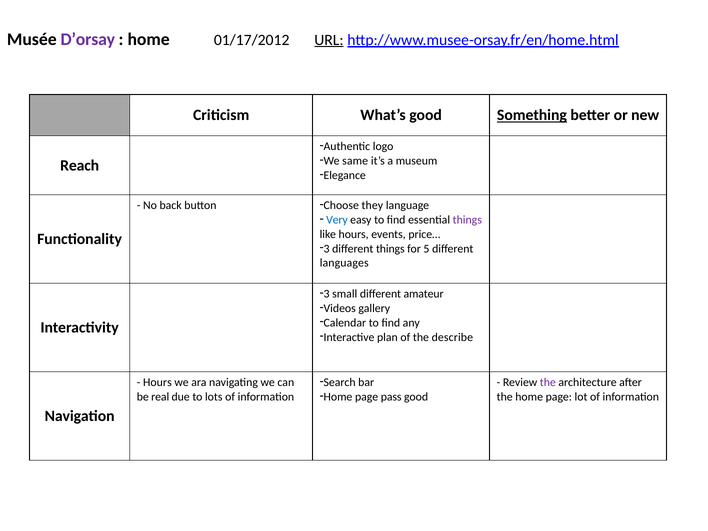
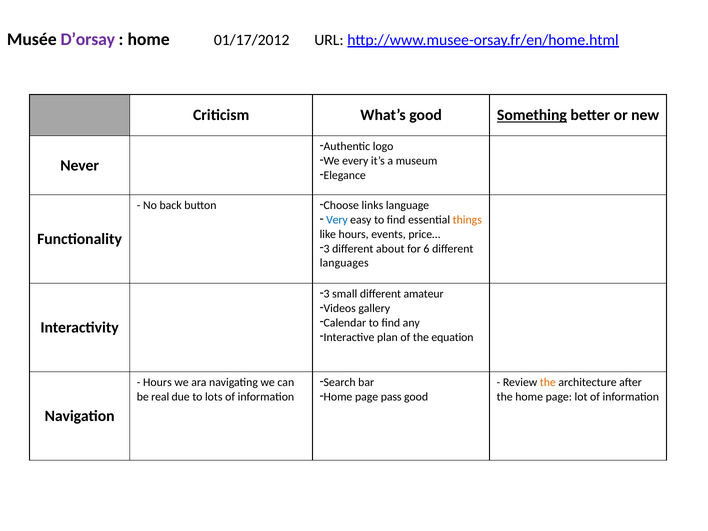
URL underline: present -> none
same: same -> every
Reach: Reach -> Never
they: they -> links
things at (467, 220) colour: purple -> orange
different things: things -> about
5: 5 -> 6
describe: describe -> equation
the at (548, 383) colour: purple -> orange
